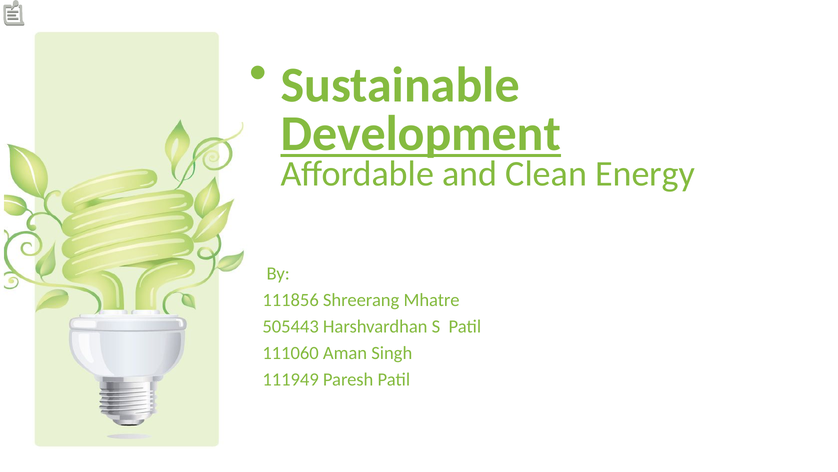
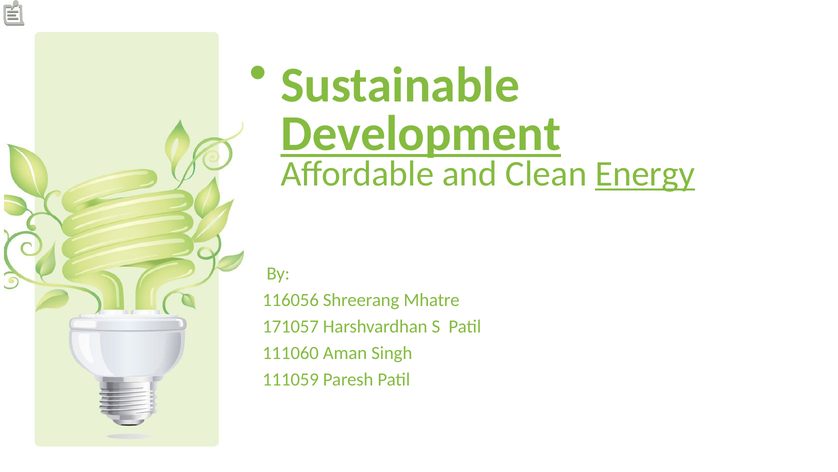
Energy underline: none -> present
111856: 111856 -> 116056
505443: 505443 -> 171057
111949: 111949 -> 111059
